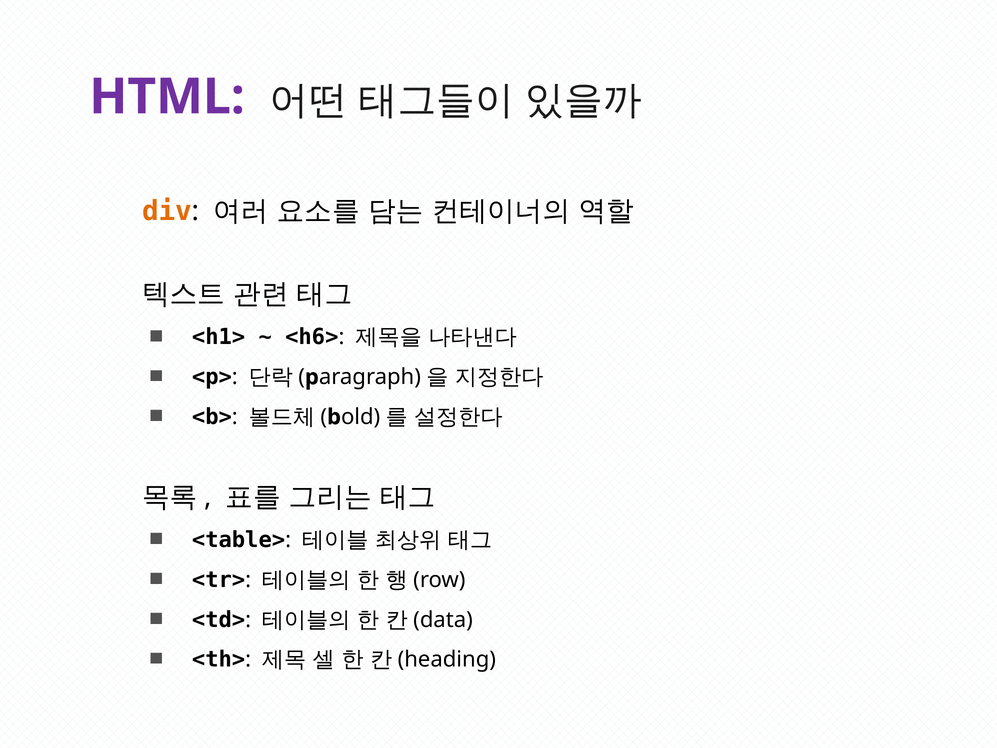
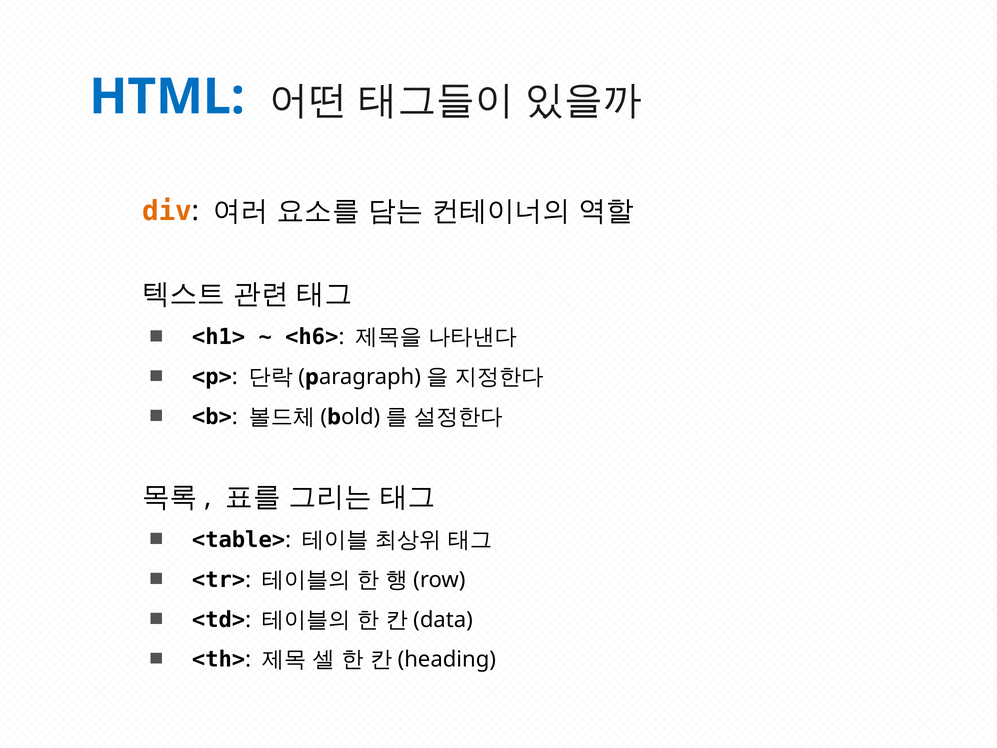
HTML colour: purple -> blue
